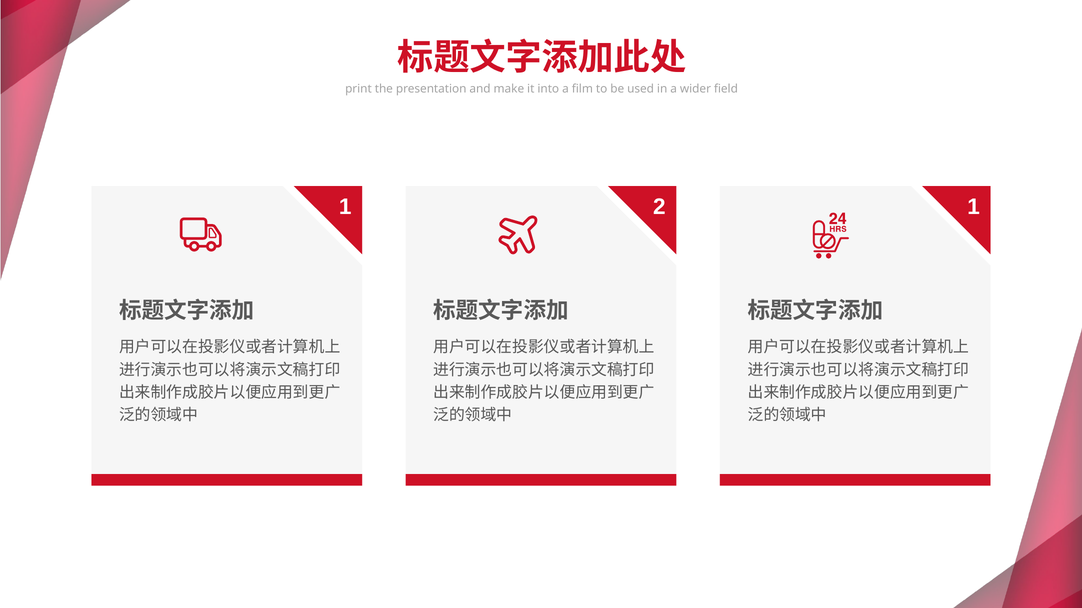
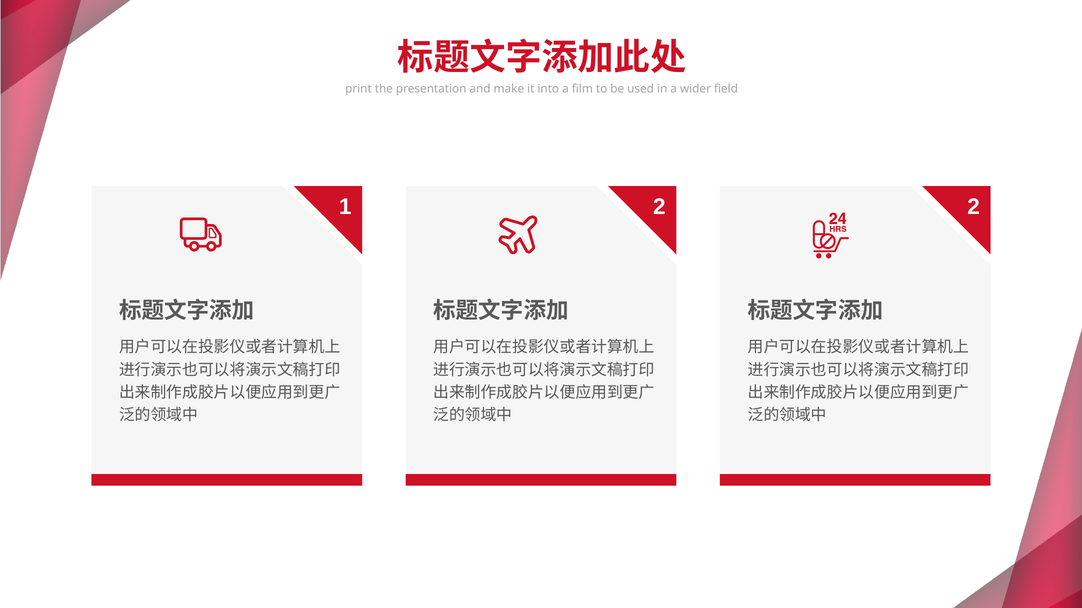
1 1: 1 -> 2
